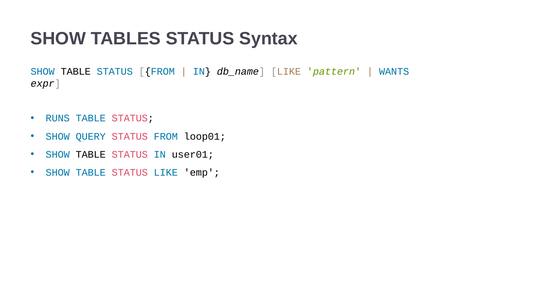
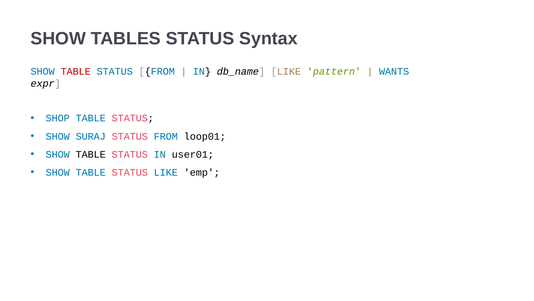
TABLE at (76, 71) colour: black -> red
RUNS: RUNS -> SHOP
QUERY: QUERY -> SURAJ
